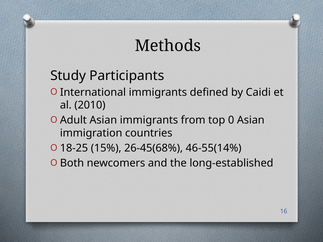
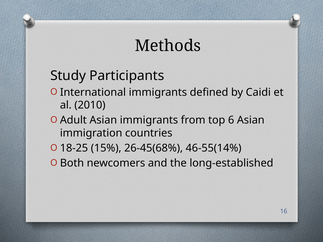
0: 0 -> 6
